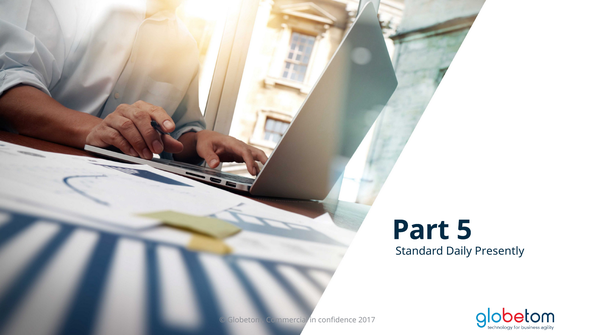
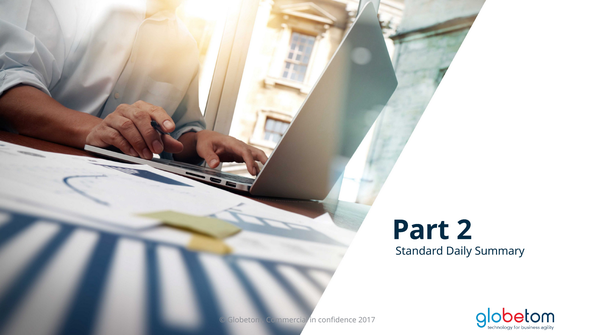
5: 5 -> 2
Presently: Presently -> Summary
